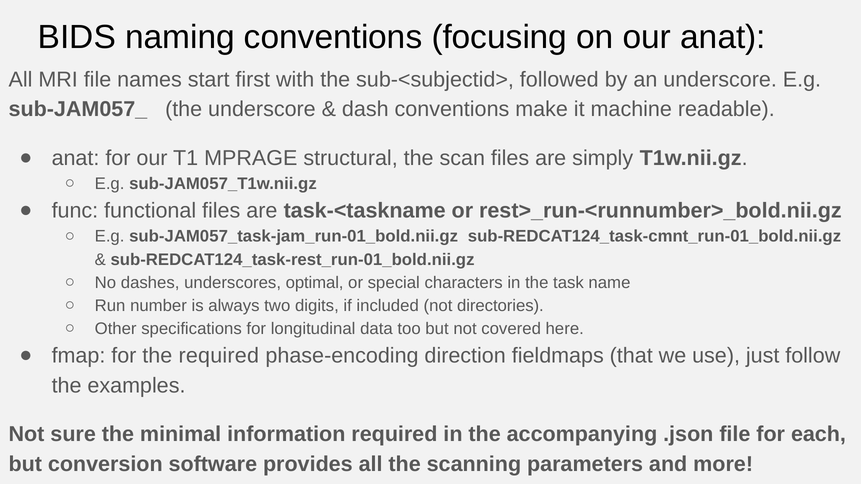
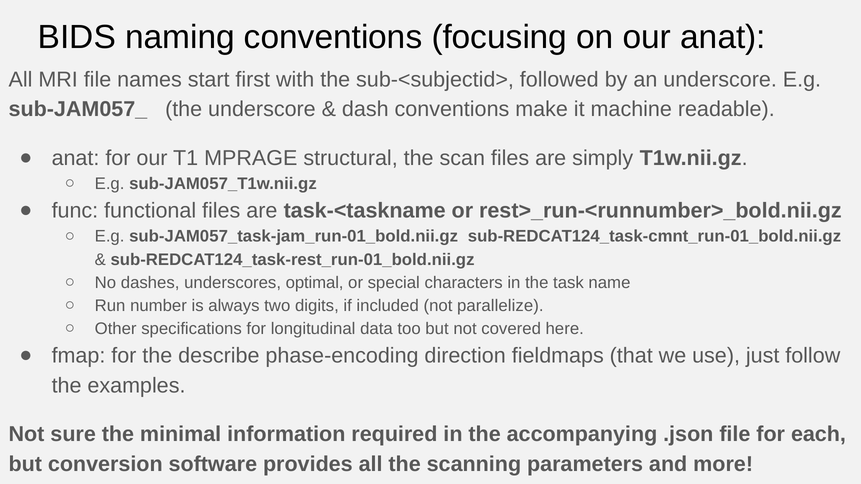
directories: directories -> parallelize
the required: required -> describe
